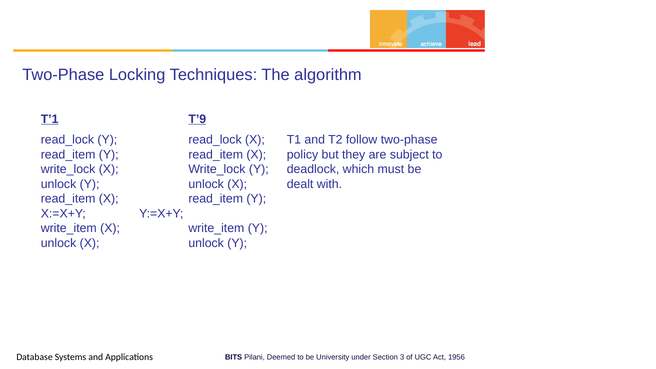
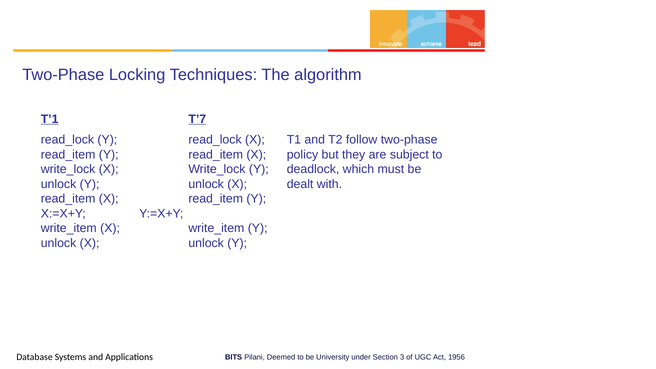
T’9: T’9 -> T’7
